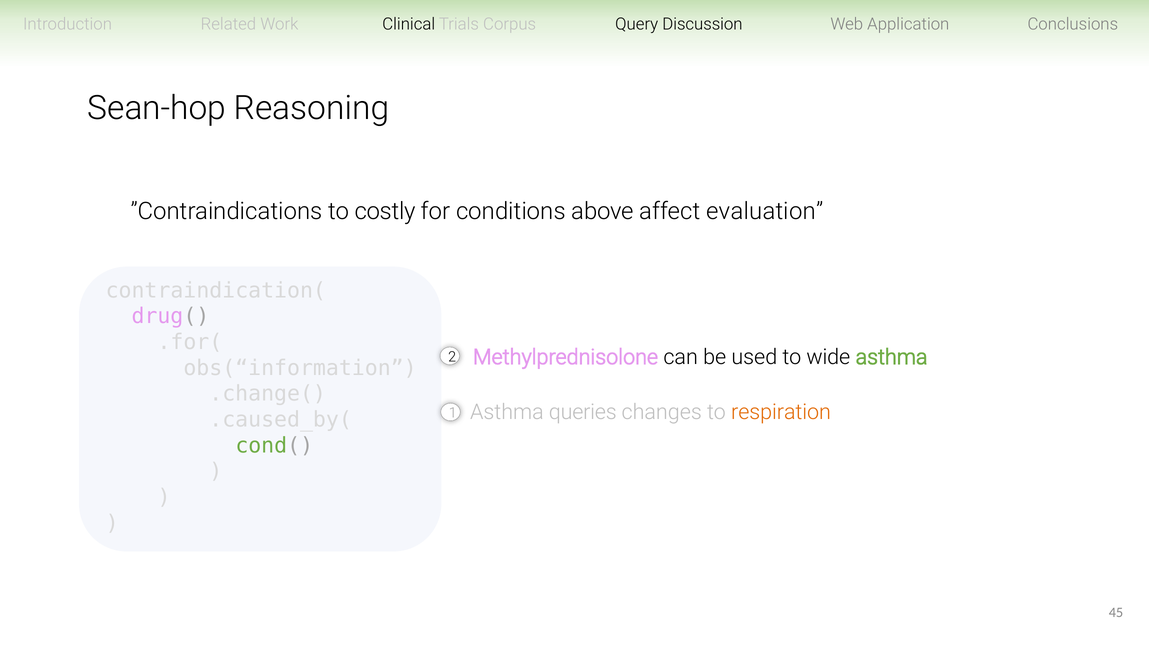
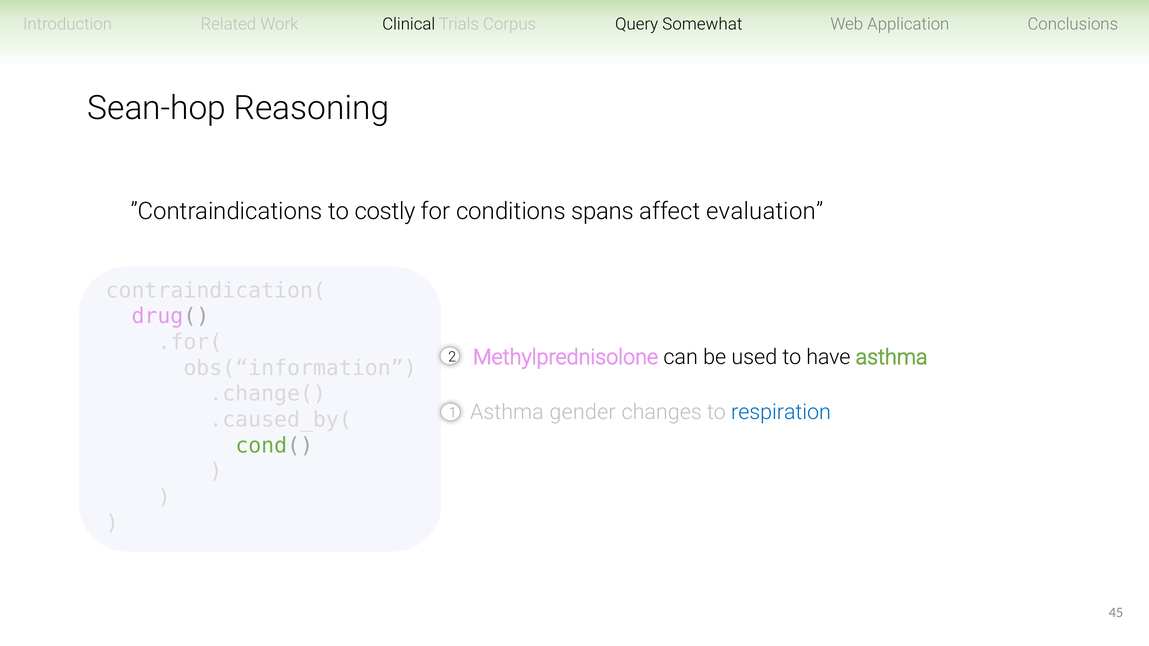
Discussion: Discussion -> Somewhat
above: above -> spans
wide: wide -> have
queries: queries -> gender
respiration colour: orange -> blue
